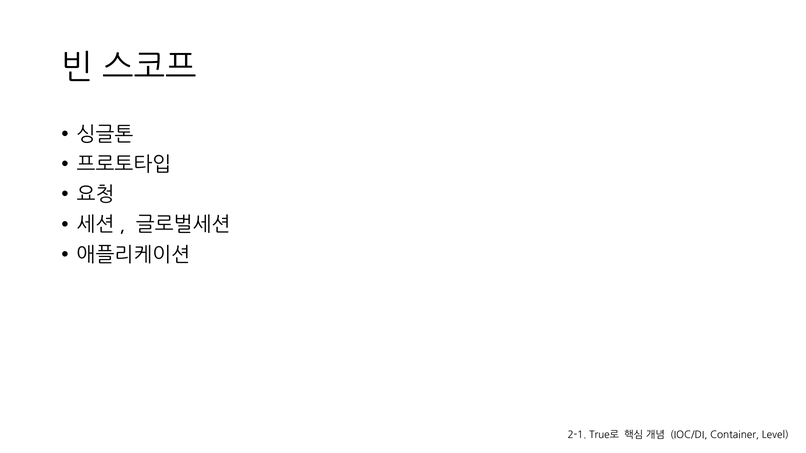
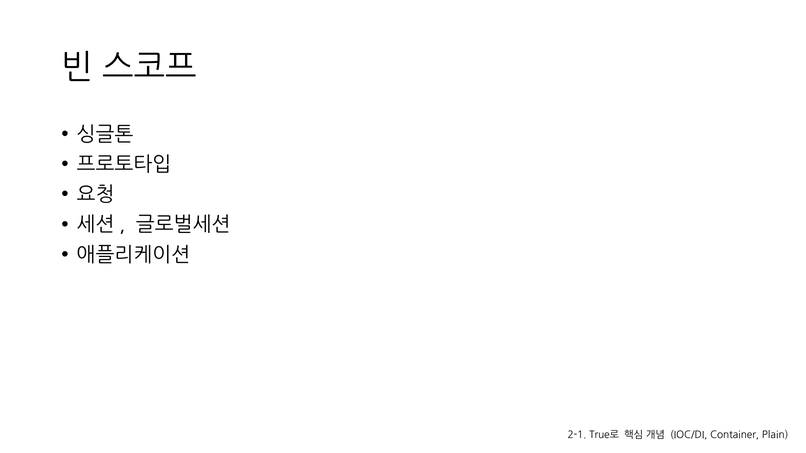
Level: Level -> Plain
